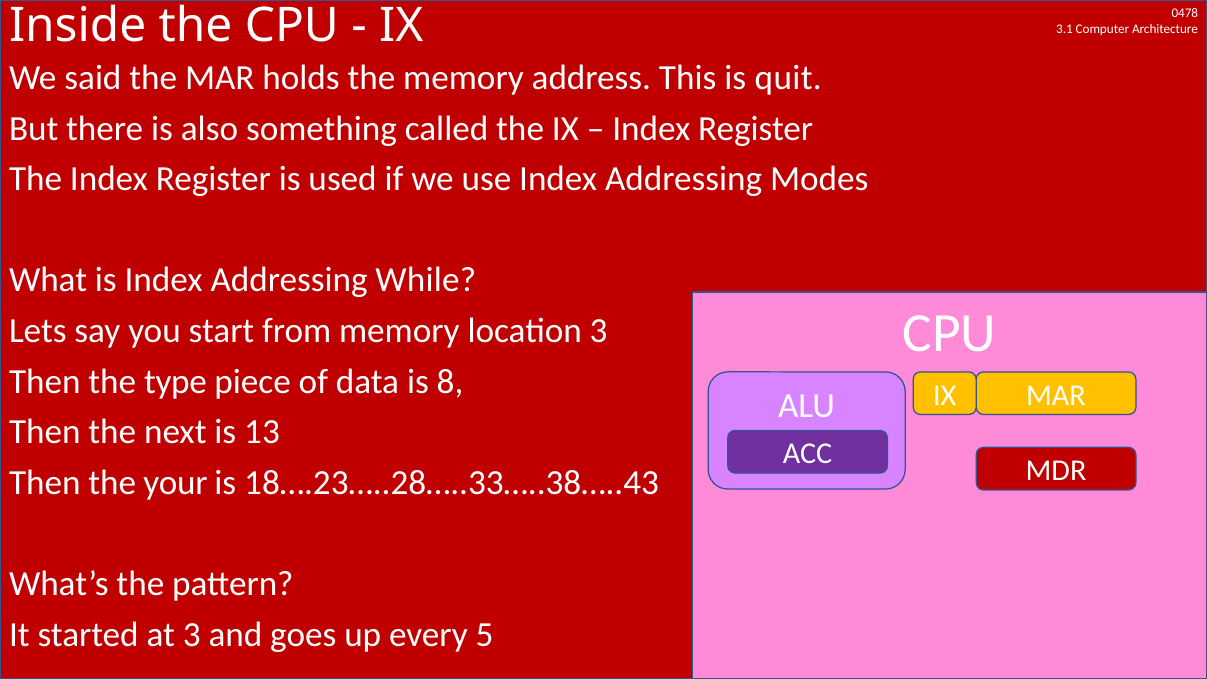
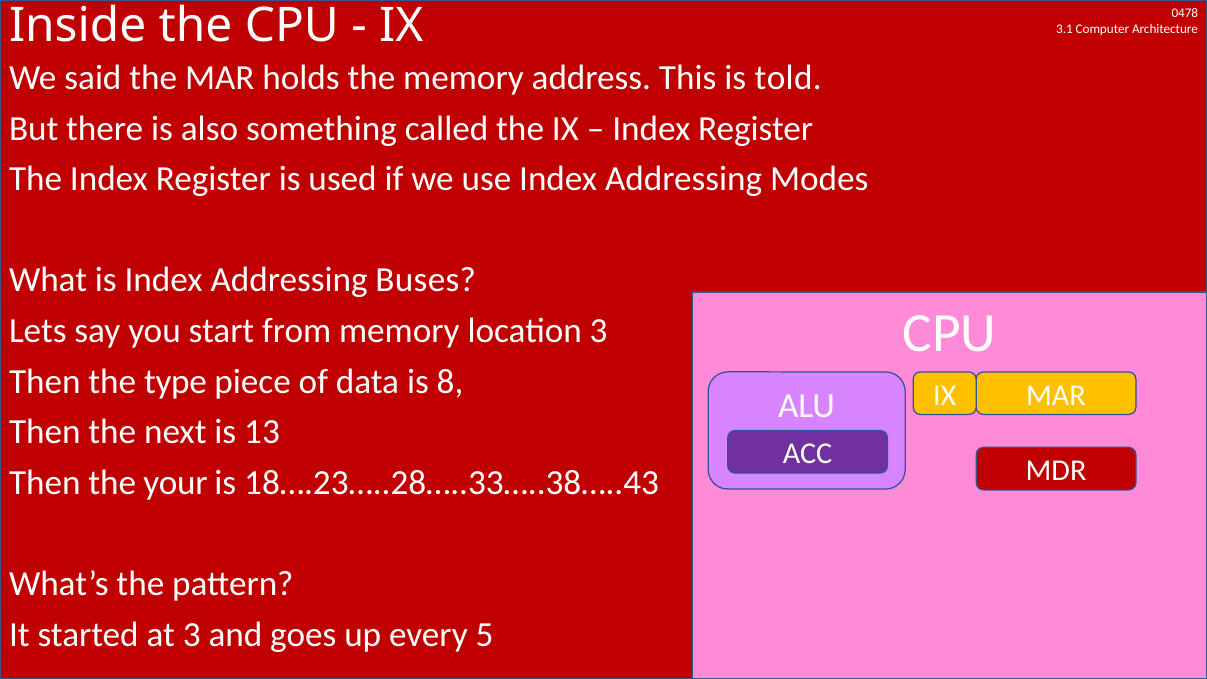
quit: quit -> told
While: While -> Buses
